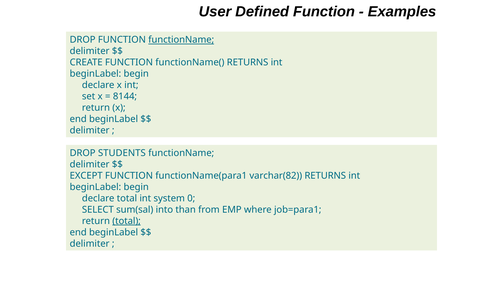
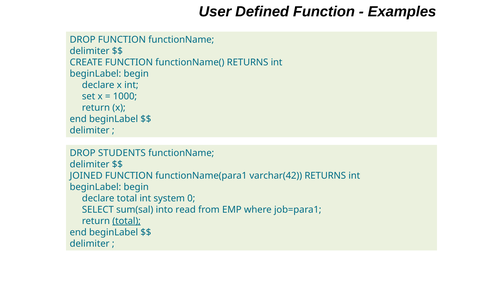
functionName at (181, 40) underline: present -> none
8144: 8144 -> 1000
EXCEPT: EXCEPT -> JOINED
varchar(82: varchar(82 -> varchar(42
than: than -> read
